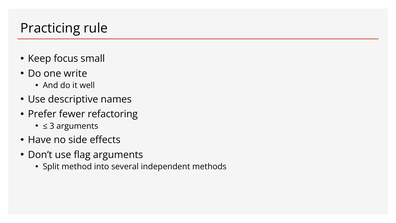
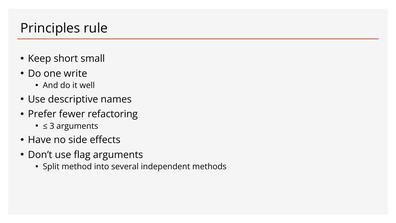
Practicing: Practicing -> Principles
focus: focus -> short
